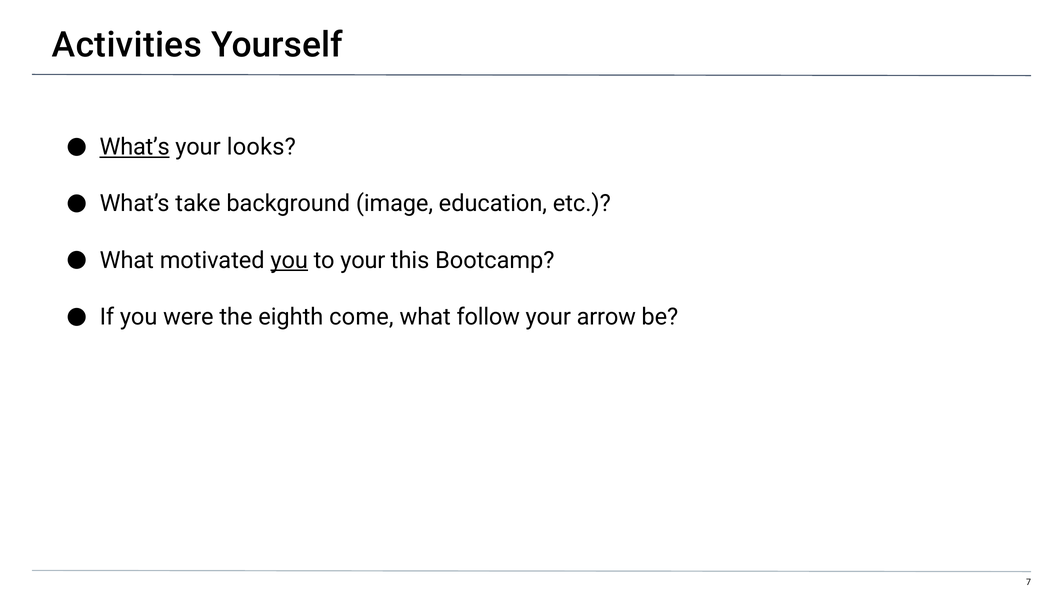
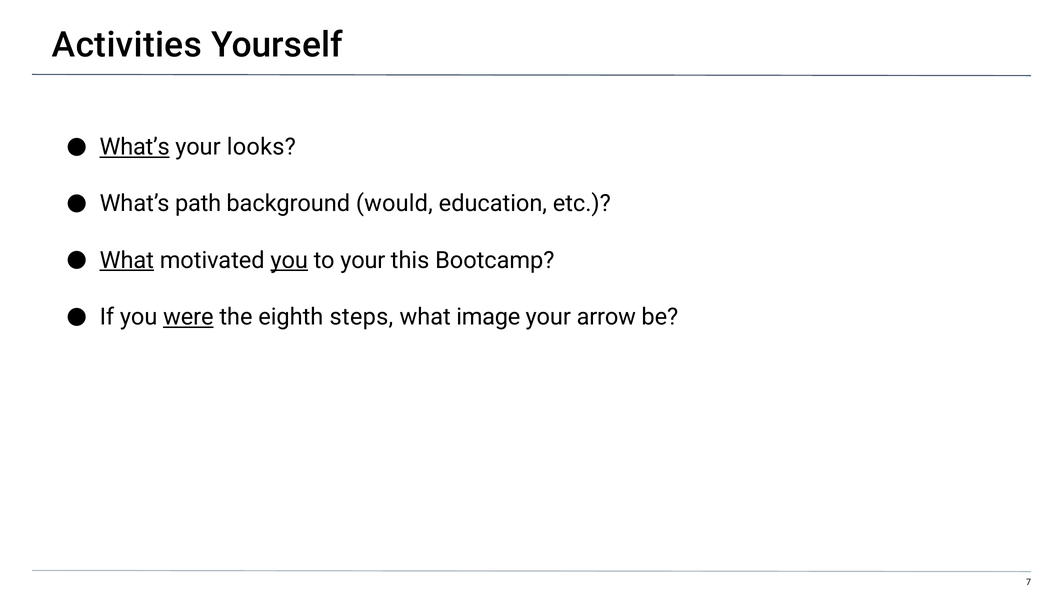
take: take -> path
image: image -> would
What at (127, 260) underline: none -> present
were underline: none -> present
come: come -> steps
follow: follow -> image
